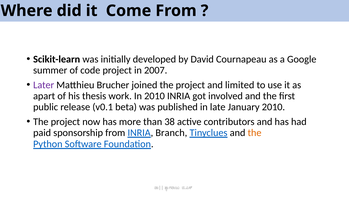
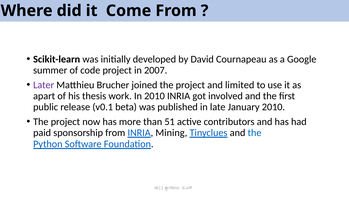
38: 38 -> 51
Branch: Branch -> Mining
the at (255, 132) colour: orange -> blue
